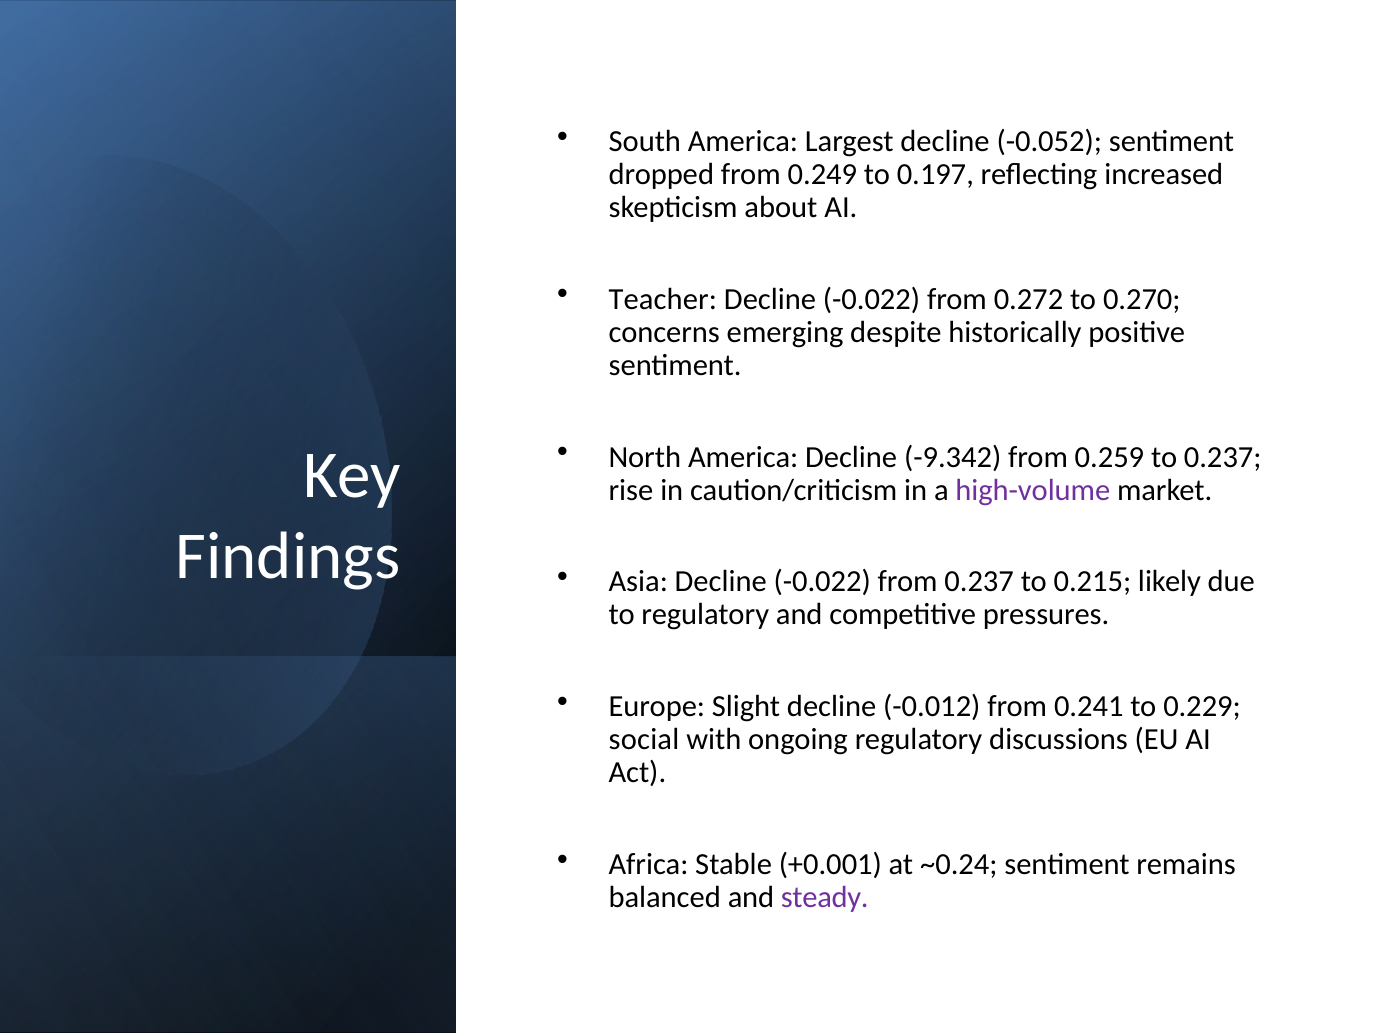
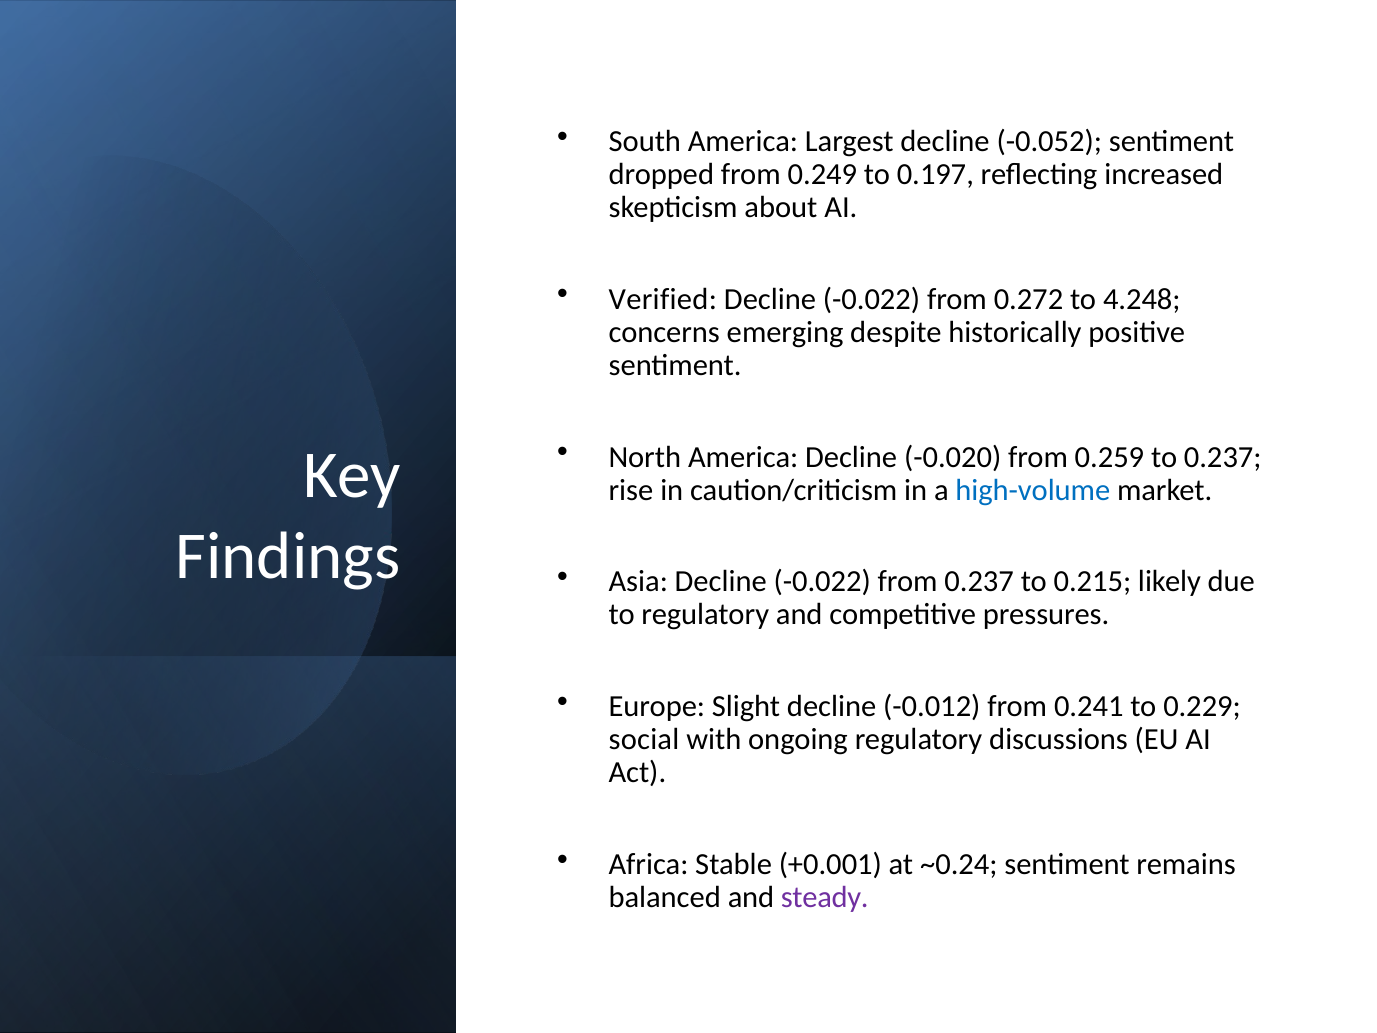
Teacher: Teacher -> Verified
0.270: 0.270 -> 4.248
-9.342: -9.342 -> -0.020
high-volume colour: purple -> blue
